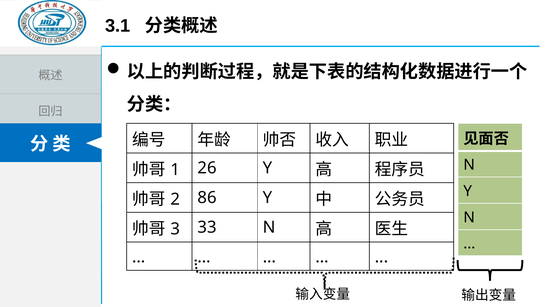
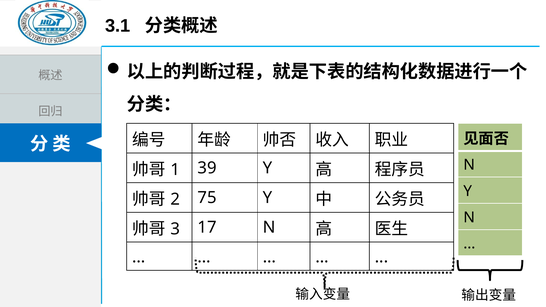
26: 26 -> 39
86: 86 -> 75
33: 33 -> 17
